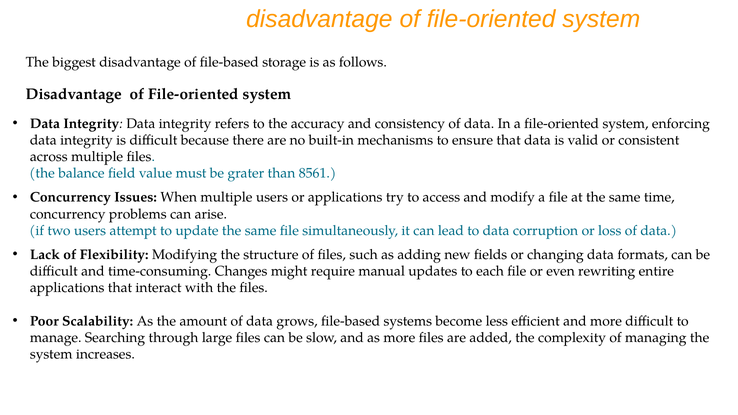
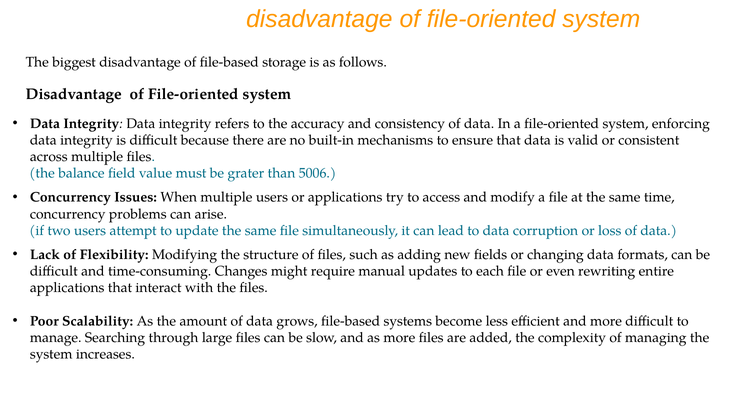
8561: 8561 -> 5006
